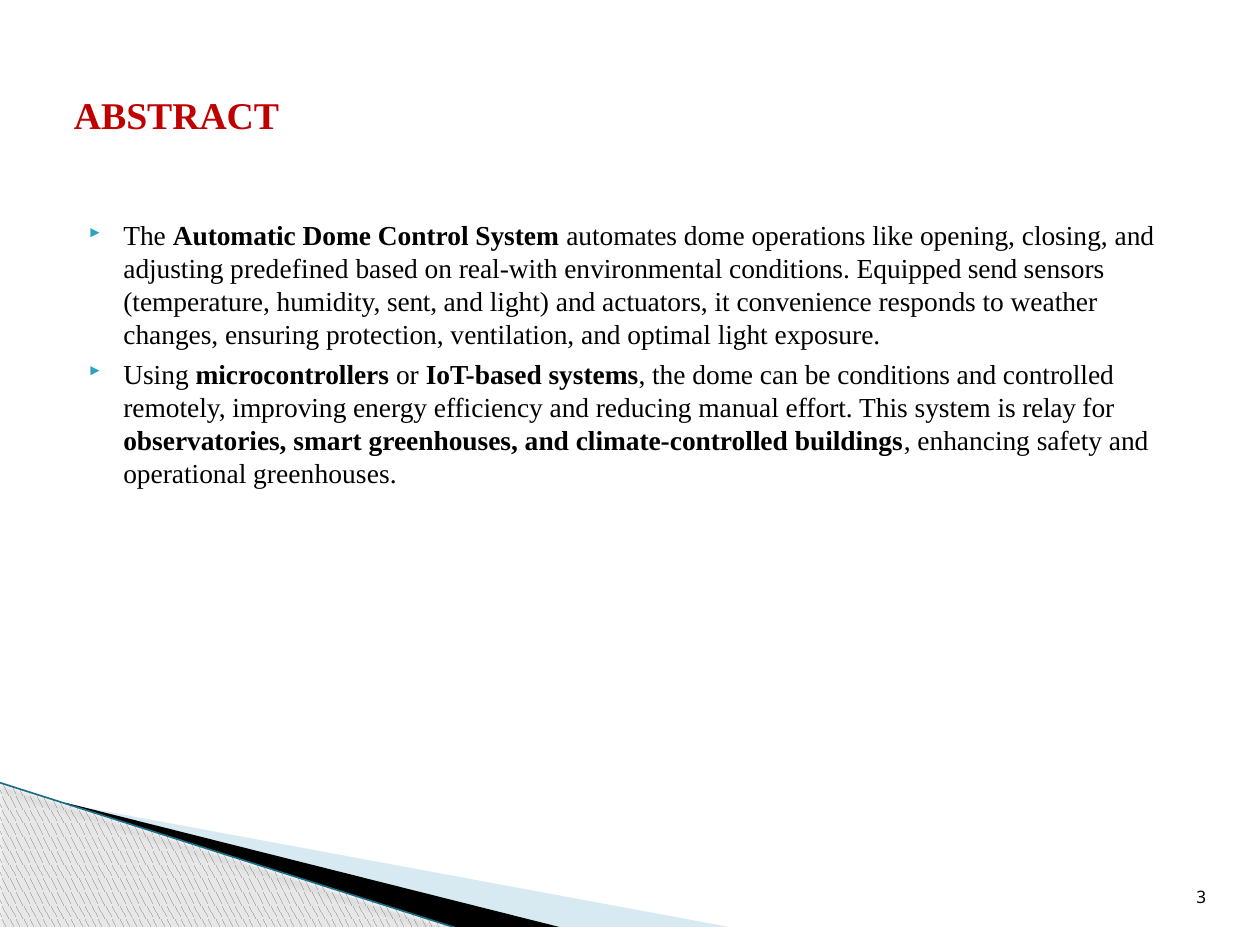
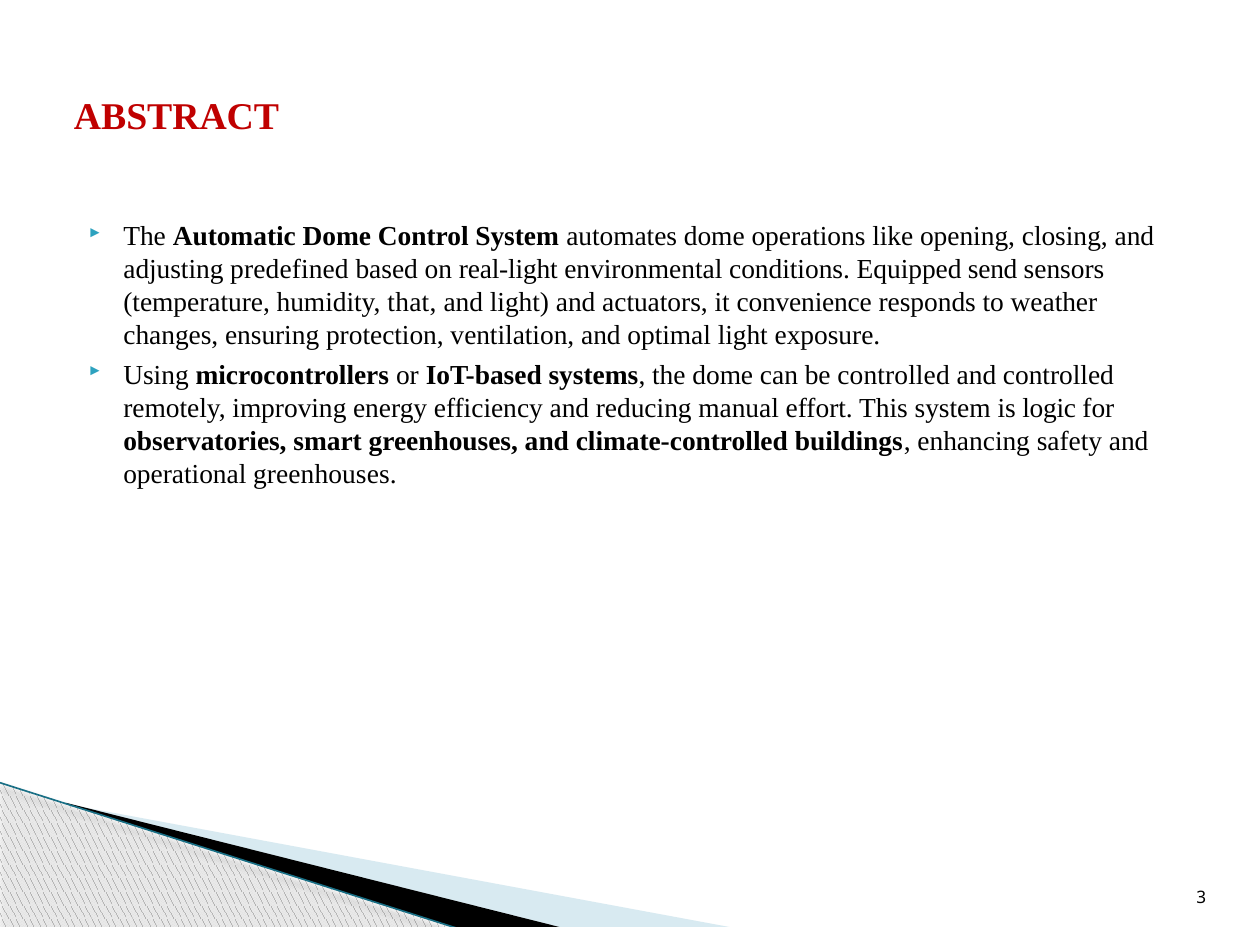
real-with: real-with -> real-light
sent: sent -> that
be conditions: conditions -> controlled
relay: relay -> logic
